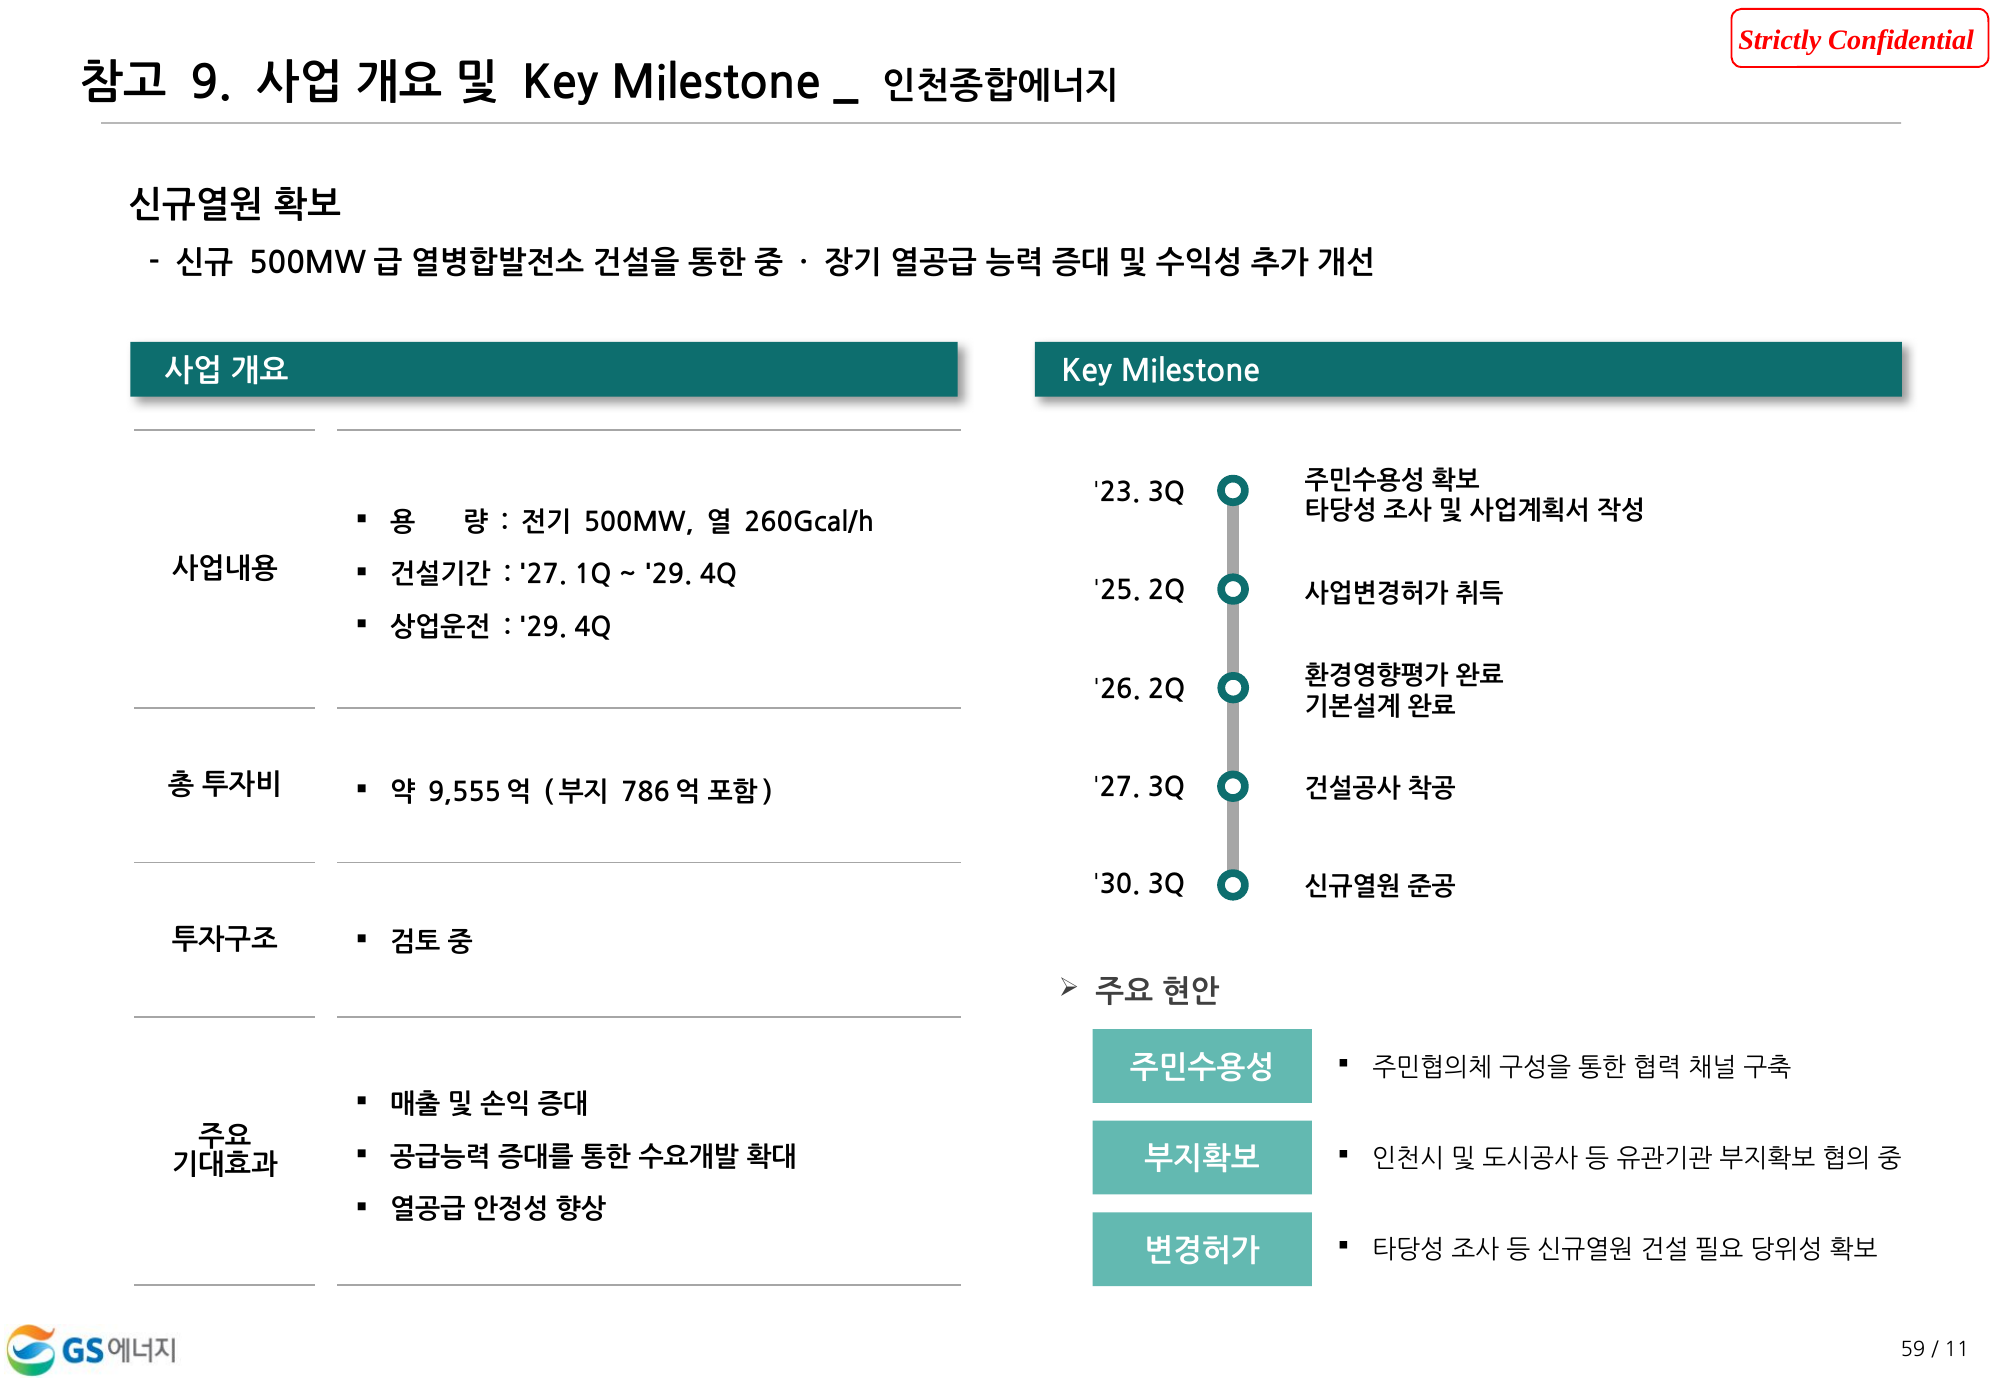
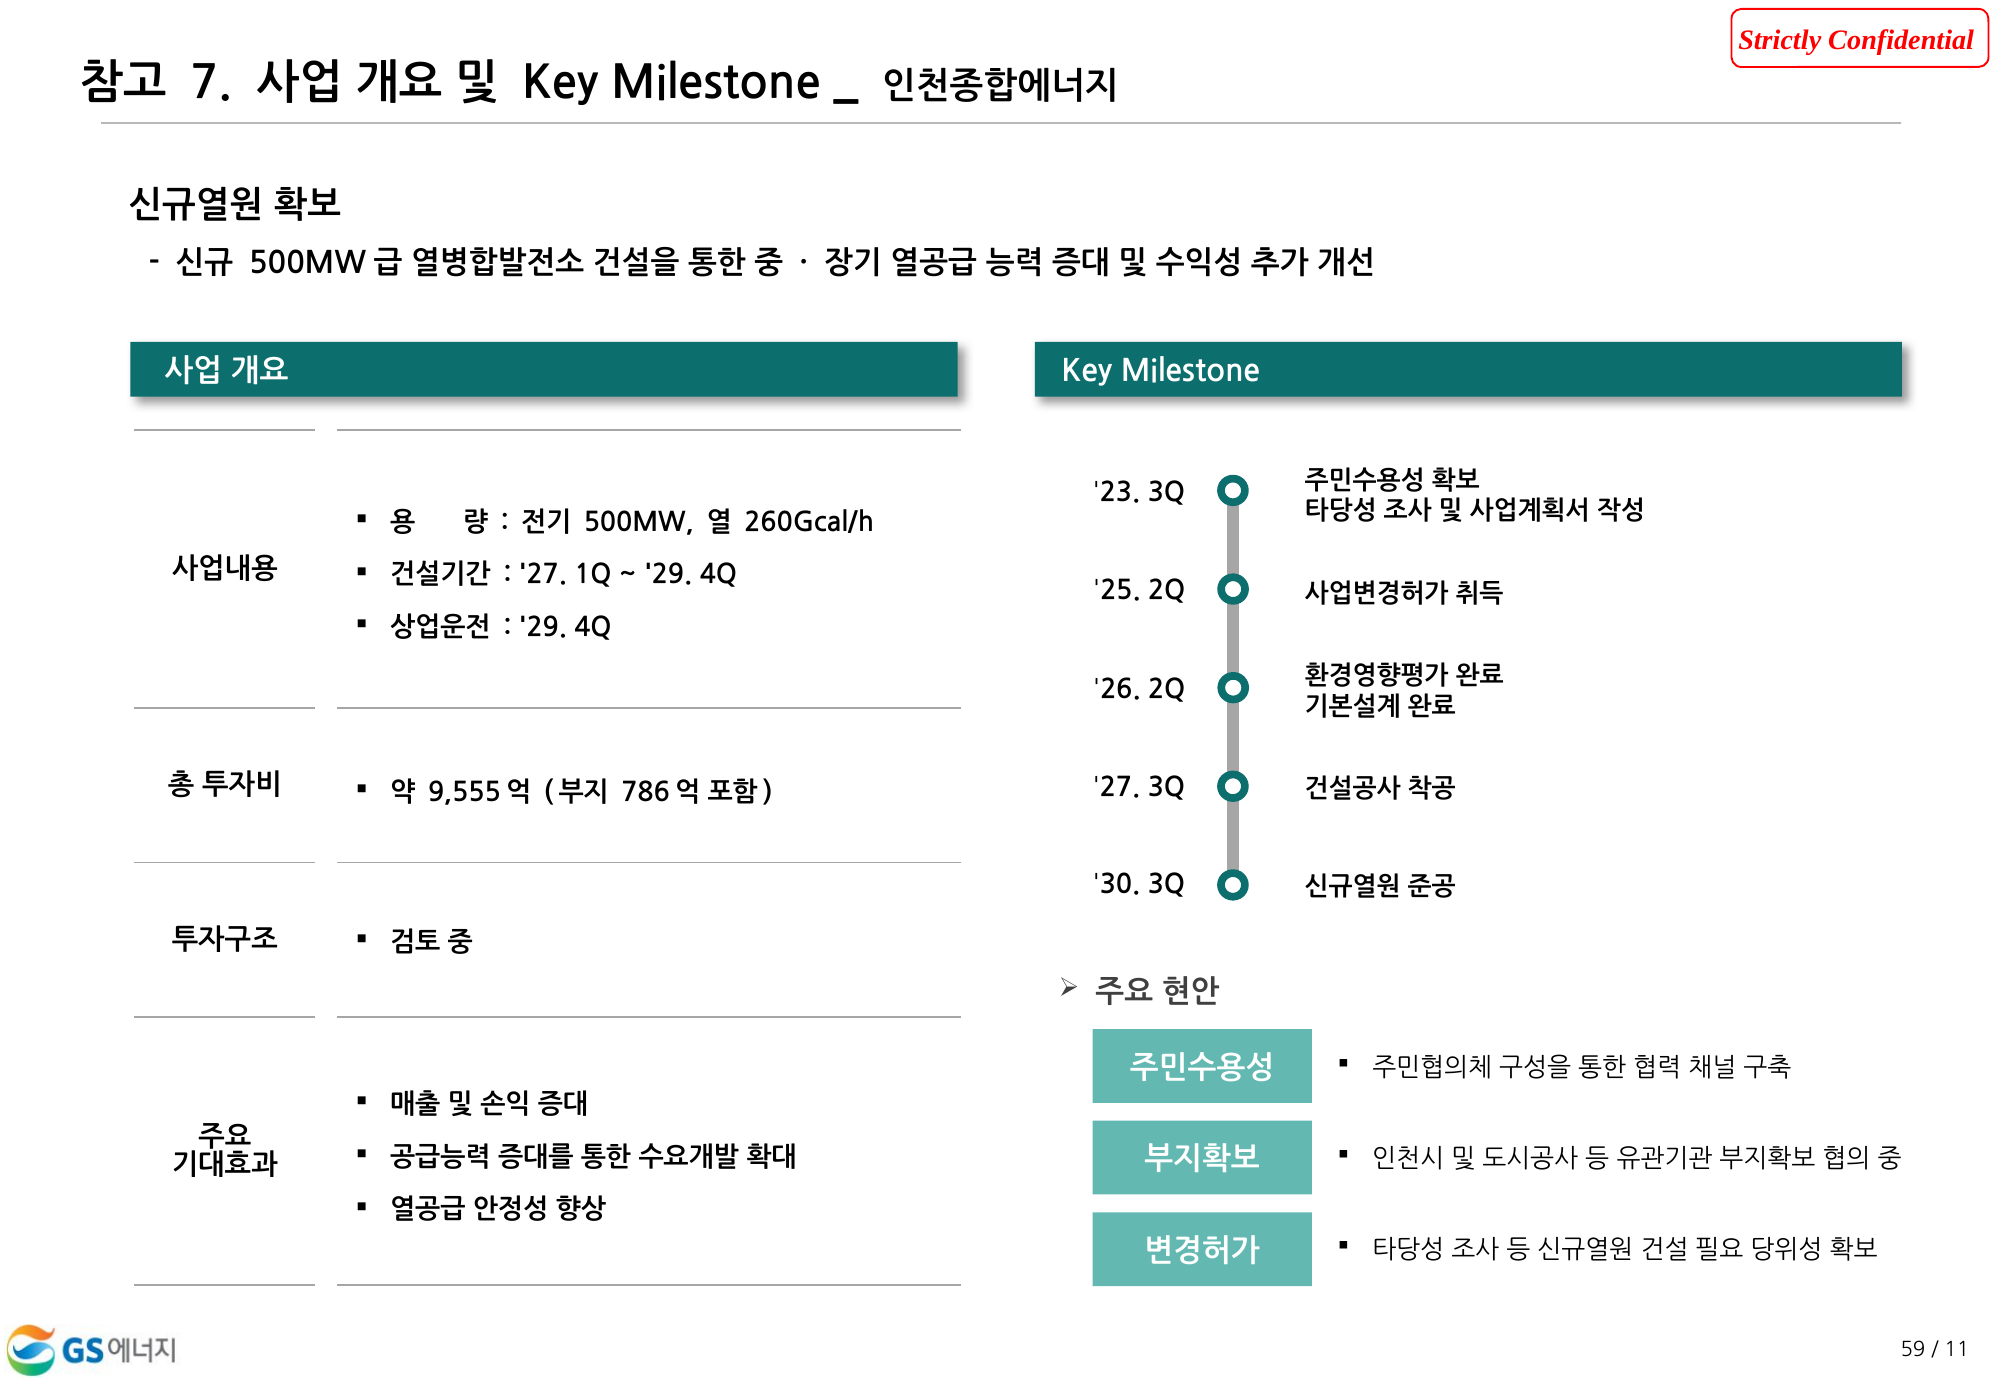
9: 9 -> 7
